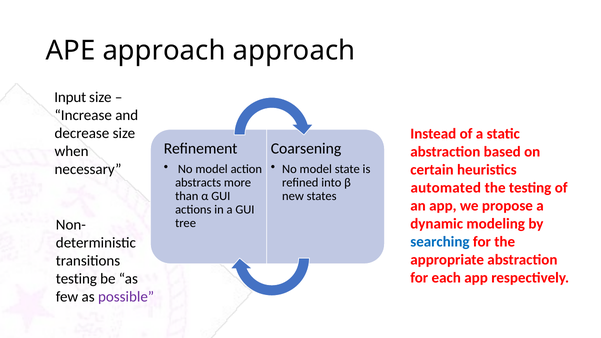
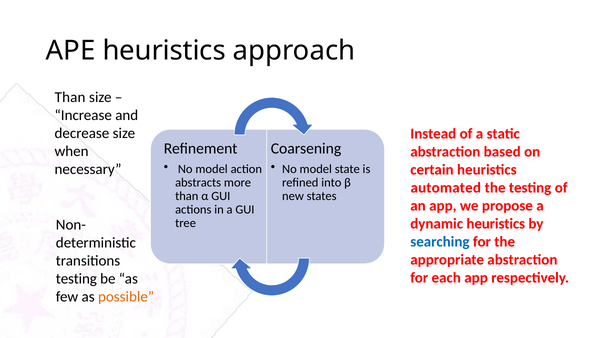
APE approach: approach -> heuristics
Input at (70, 97): Input -> Than
dynamic modeling: modeling -> heuristics
possible colour: purple -> orange
